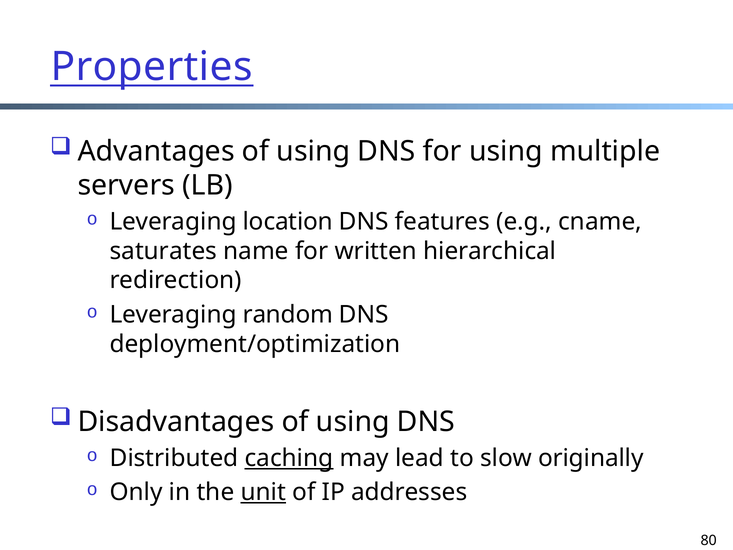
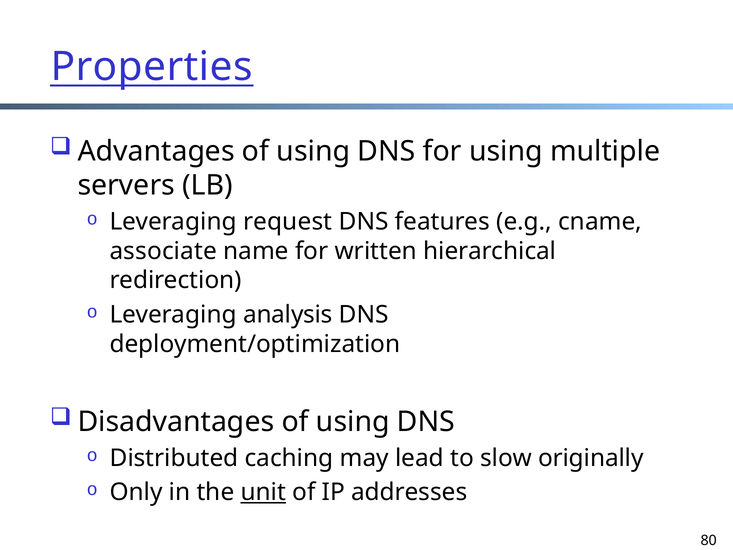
location: location -> request
saturates: saturates -> associate
random: random -> analysis
caching underline: present -> none
